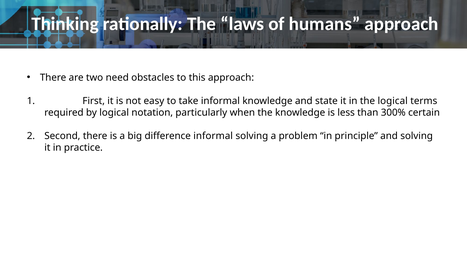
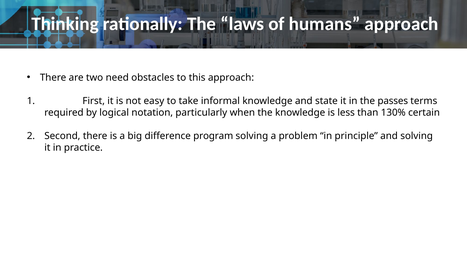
the logical: logical -> passes
300%: 300% -> 130%
difference informal: informal -> program
